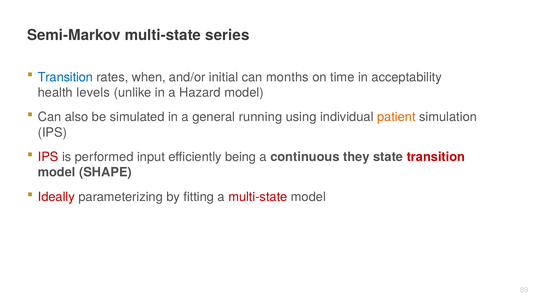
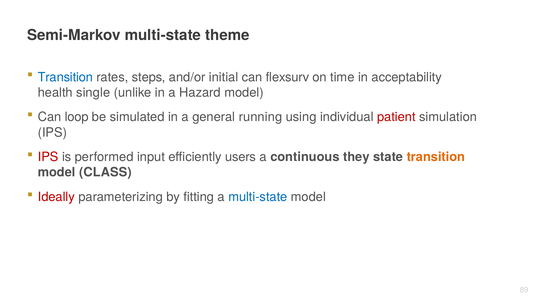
series: series -> theme
when: when -> steps
months: months -> flexsurv
levels: levels -> single
also: also -> loop
patient colour: orange -> red
being: being -> users
transition at (436, 157) colour: red -> orange
SHAPE: SHAPE -> CLASS
multi-state at (258, 197) colour: red -> blue
